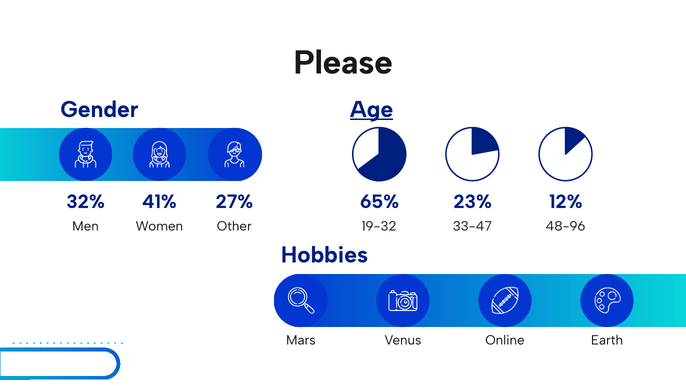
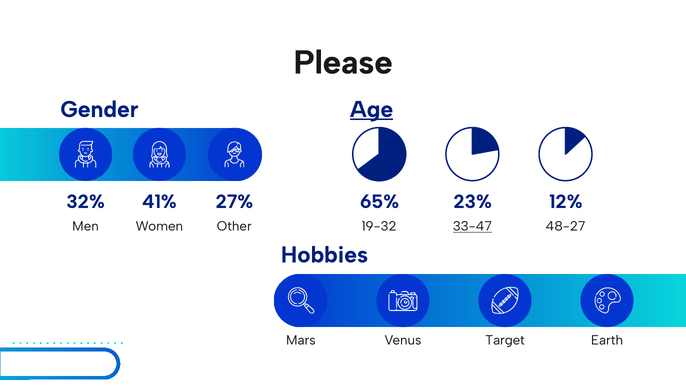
33-47 underline: none -> present
48-96: 48-96 -> 48-27
Online: Online -> Target
